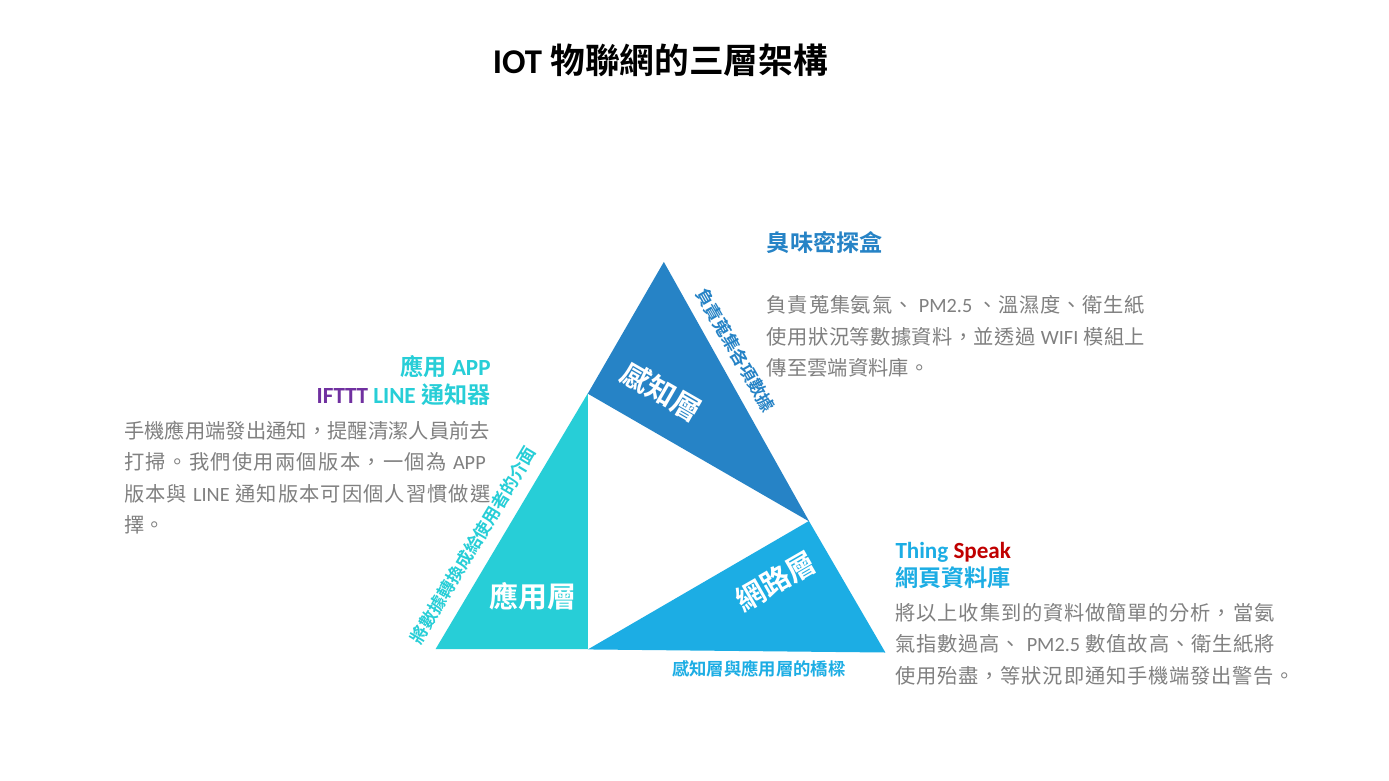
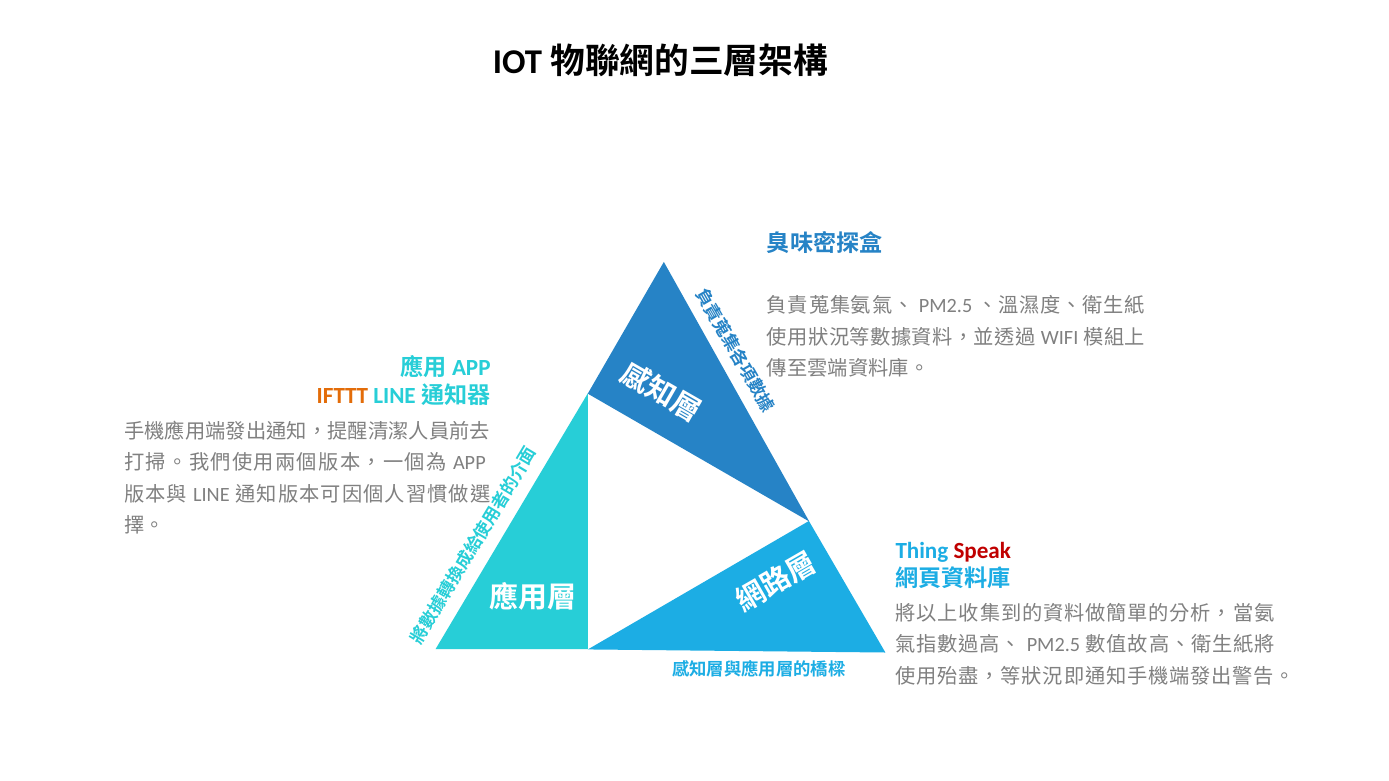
IFTTT colour: purple -> orange
